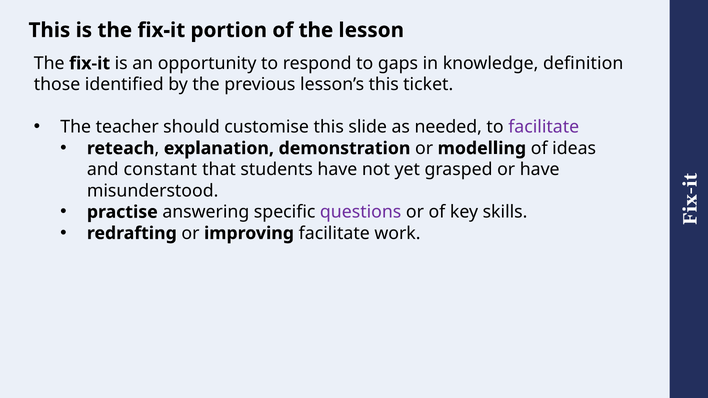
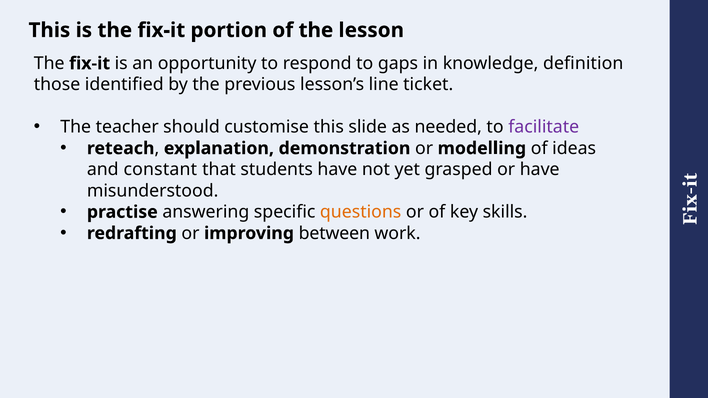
lesson’s this: this -> line
questions colour: purple -> orange
improving facilitate: facilitate -> between
